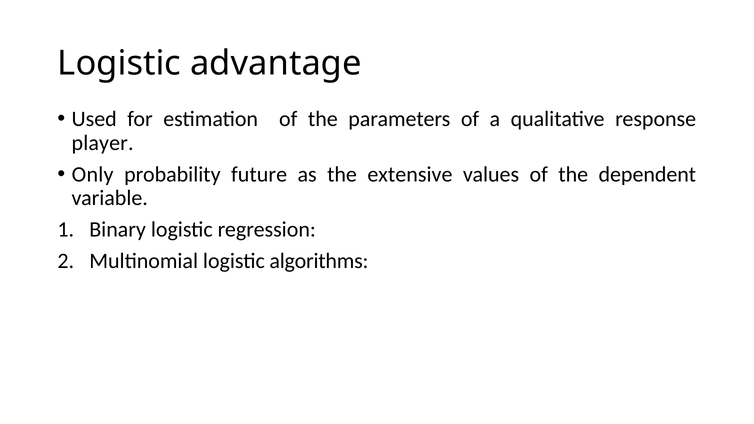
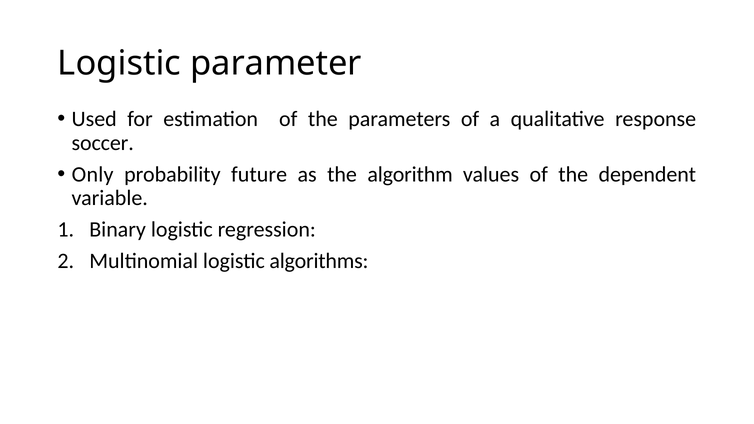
advantage: advantage -> parameter
player: player -> soccer
extensive: extensive -> algorithm
